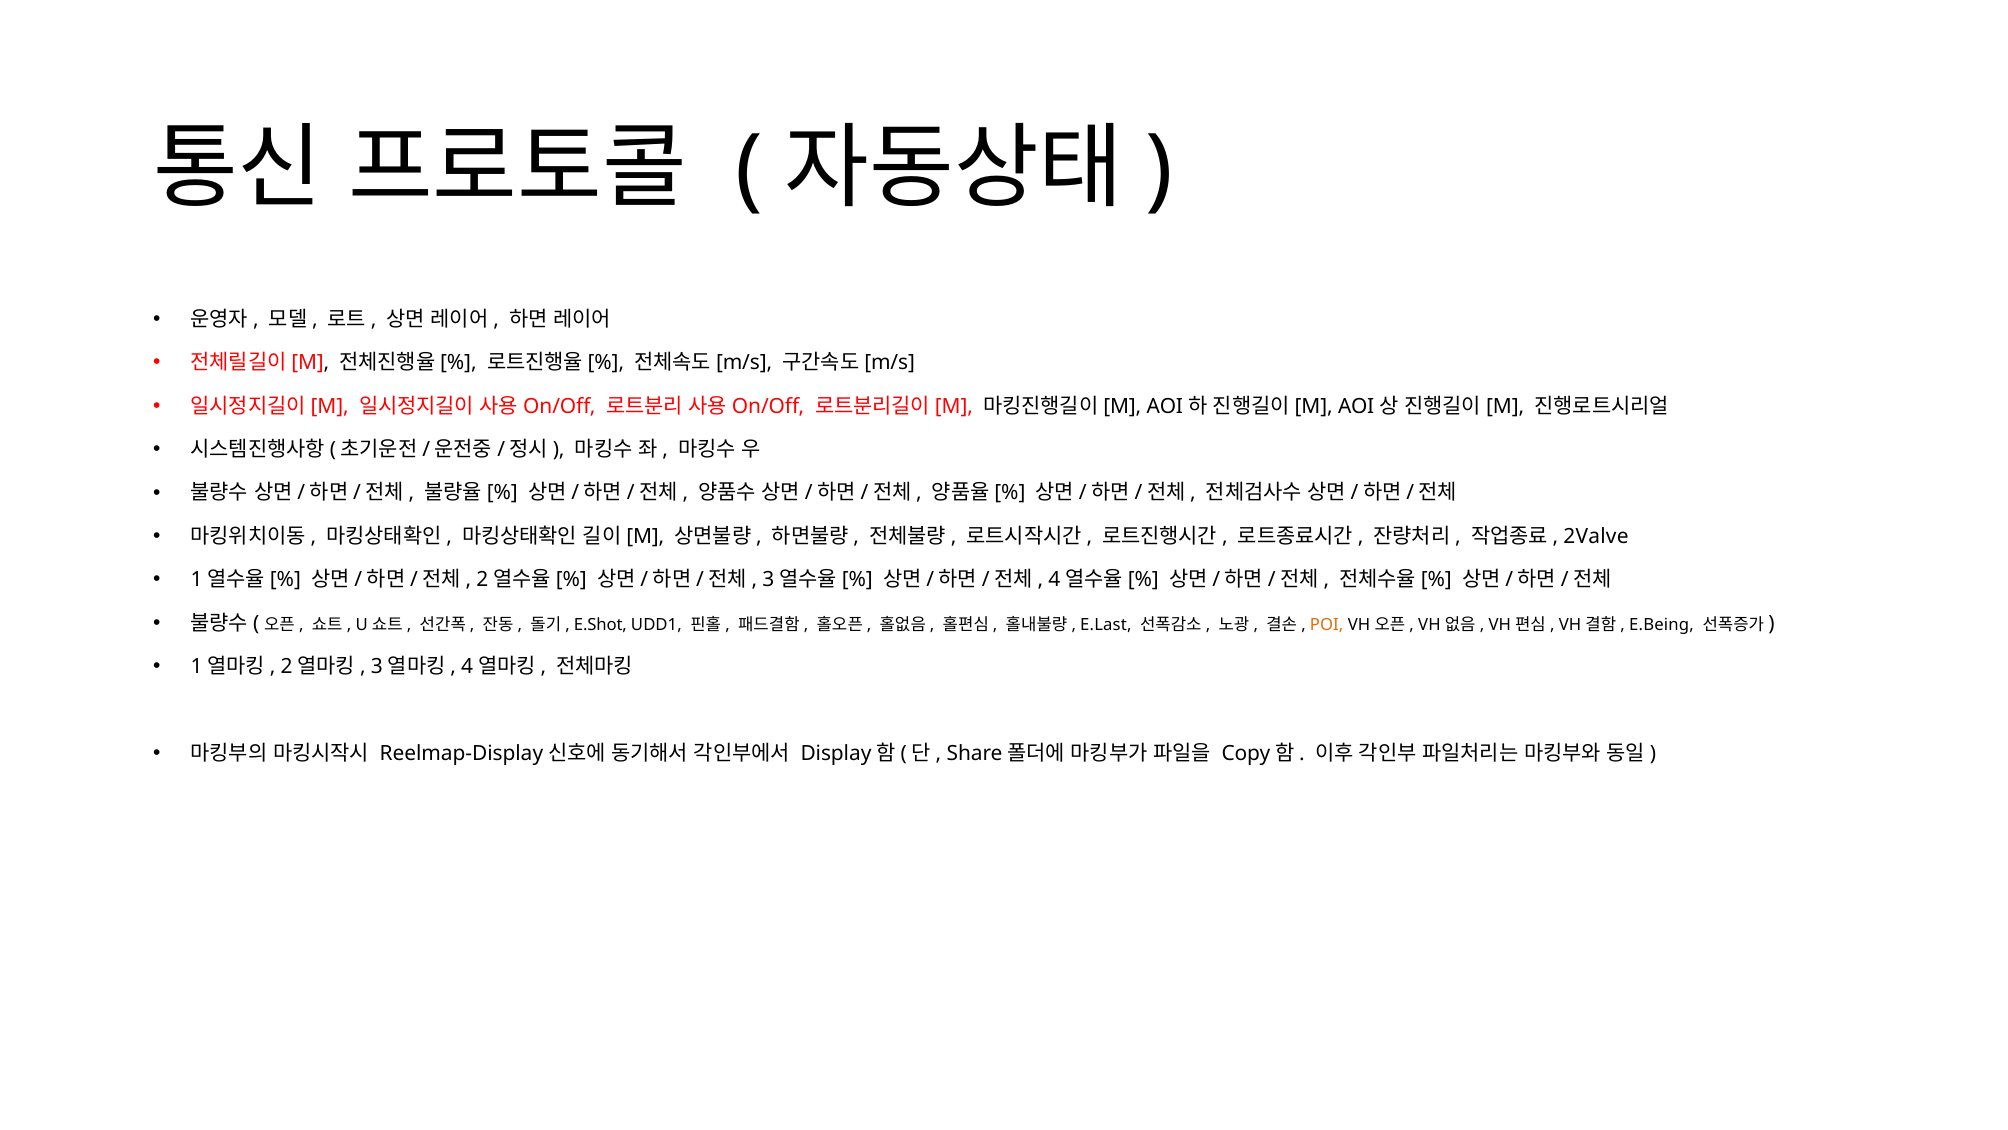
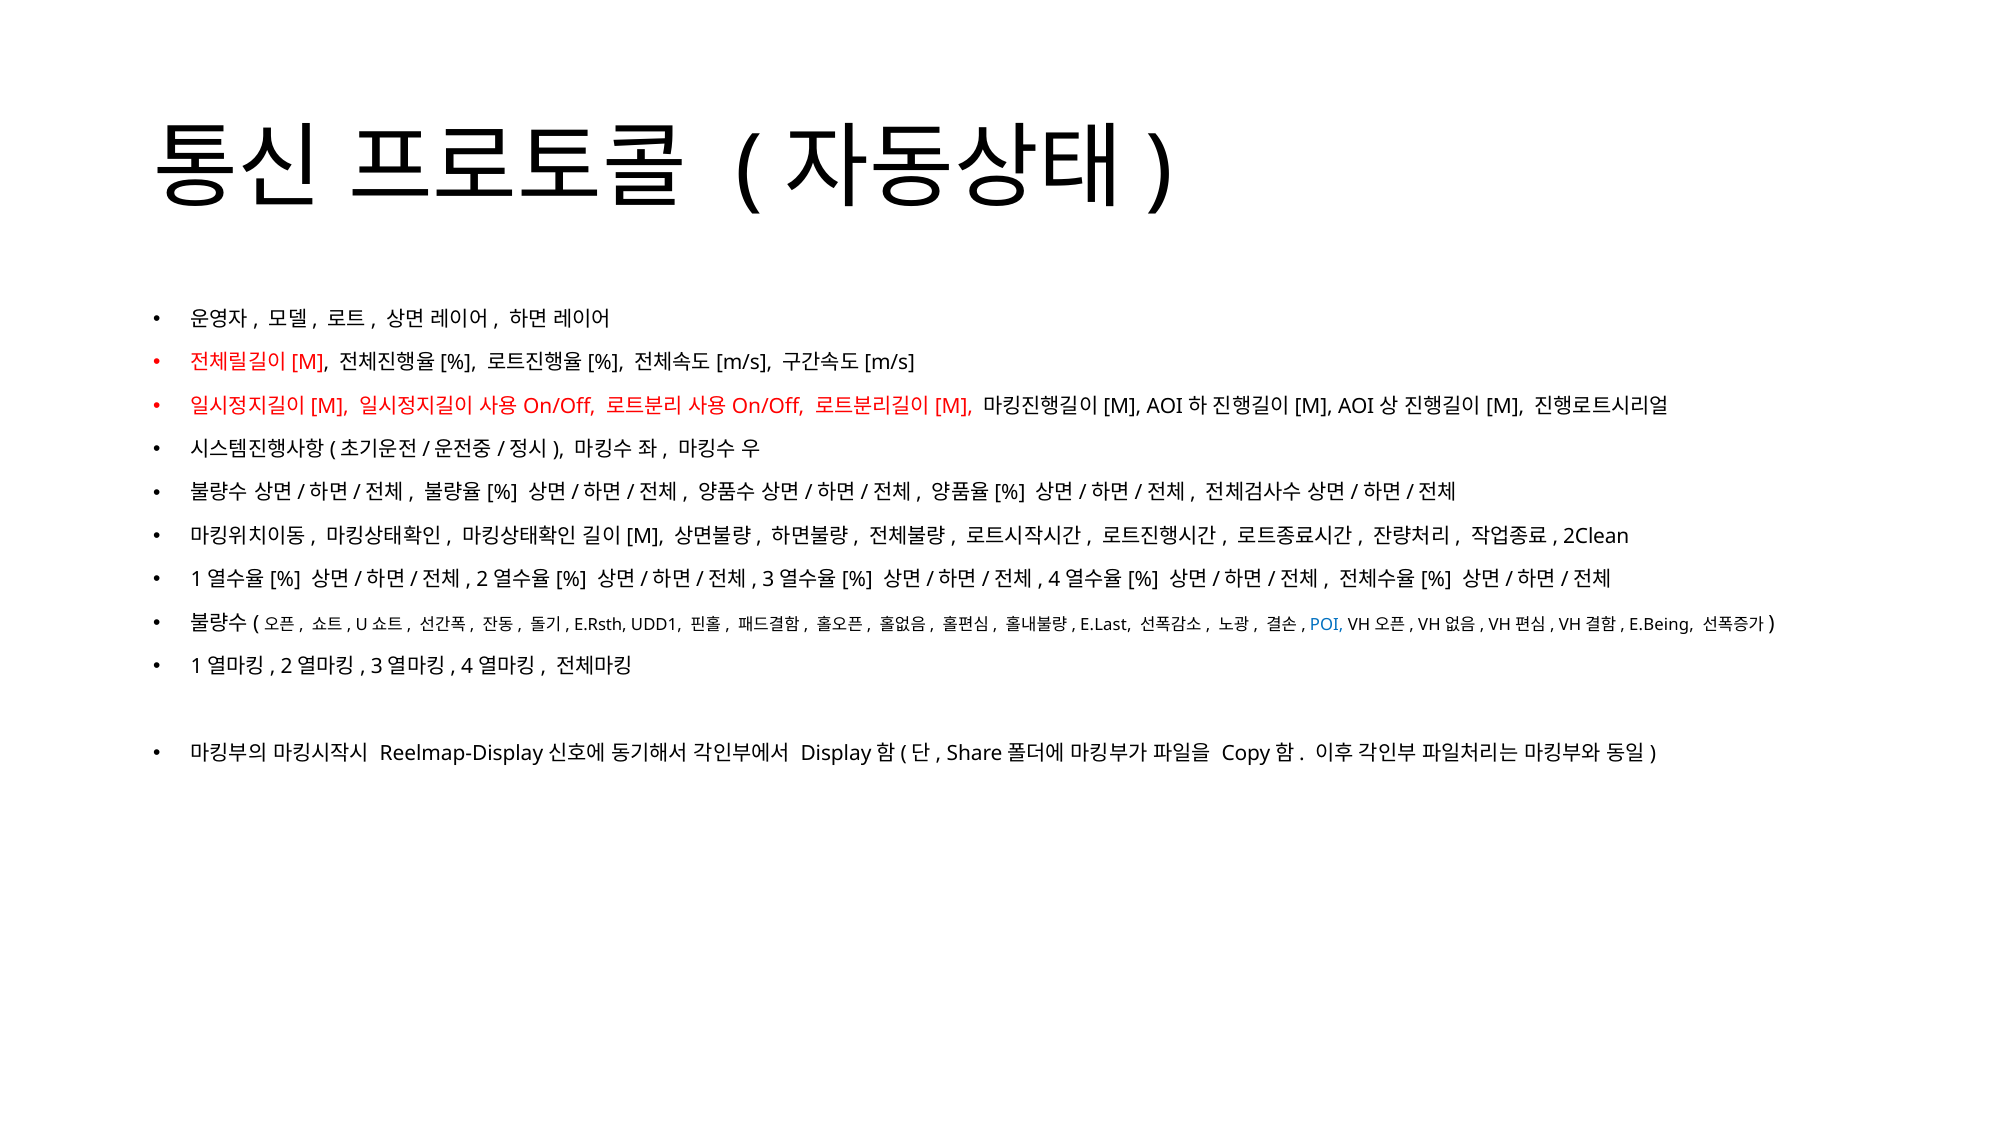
2Valve: 2Valve -> 2Clean
E.Shot: E.Shot -> E.Rsth
POI colour: orange -> blue
